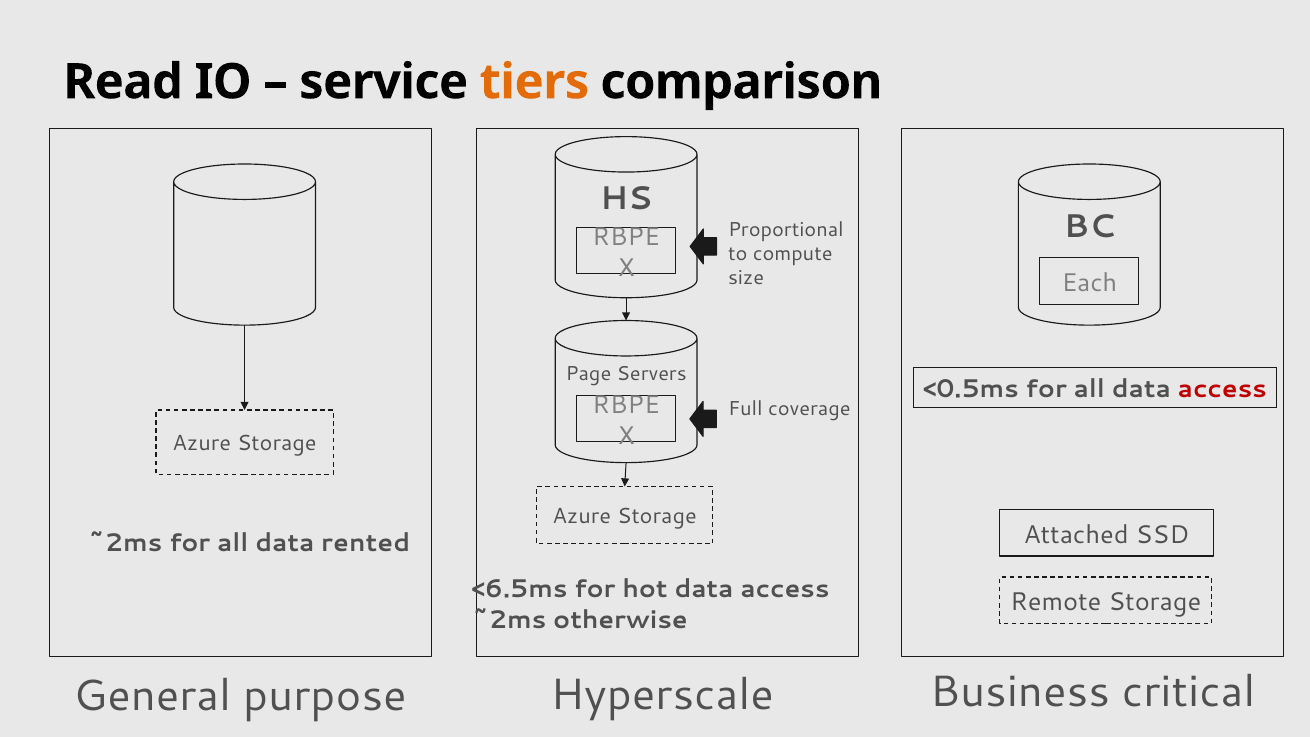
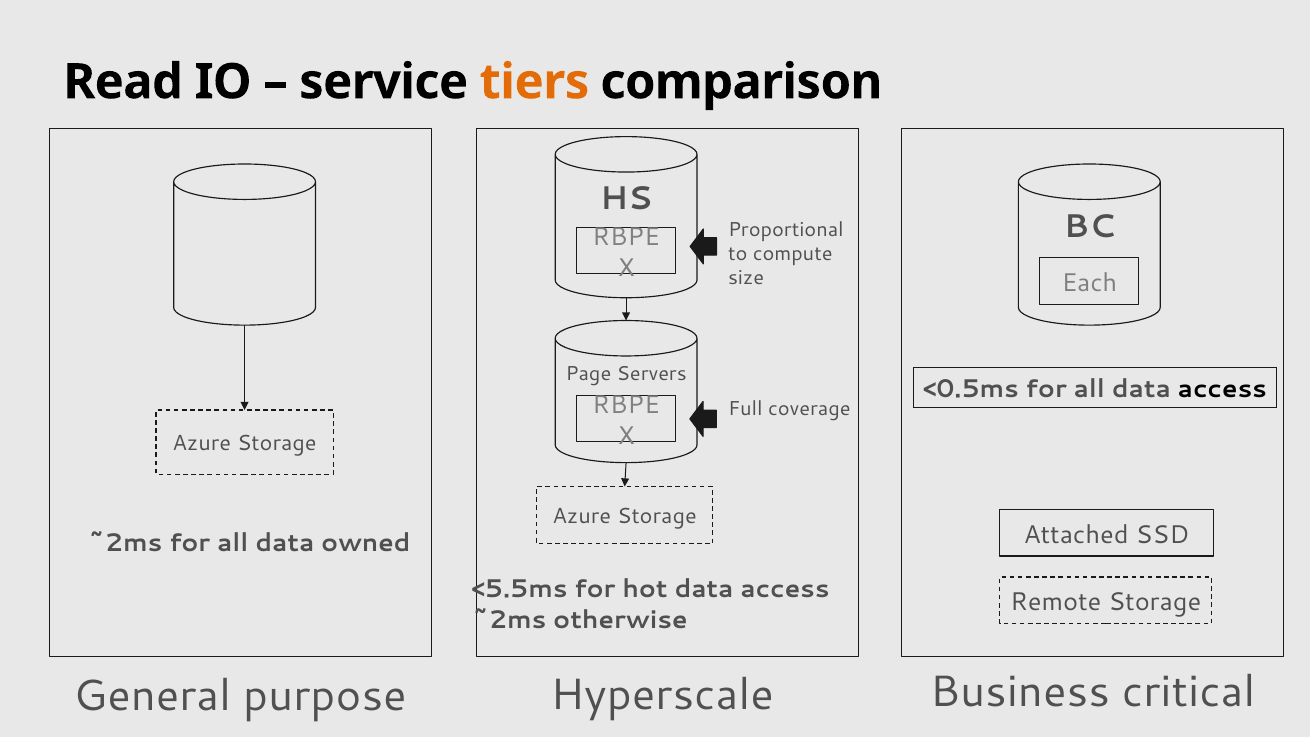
access at (1222, 389) colour: red -> black
rented: rented -> owned
<6.5ms: <6.5ms -> <5.5ms
